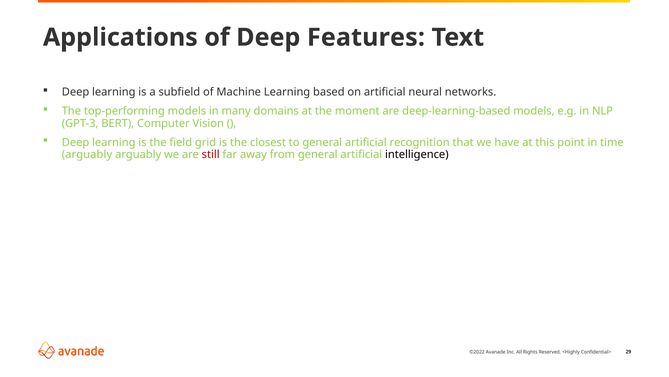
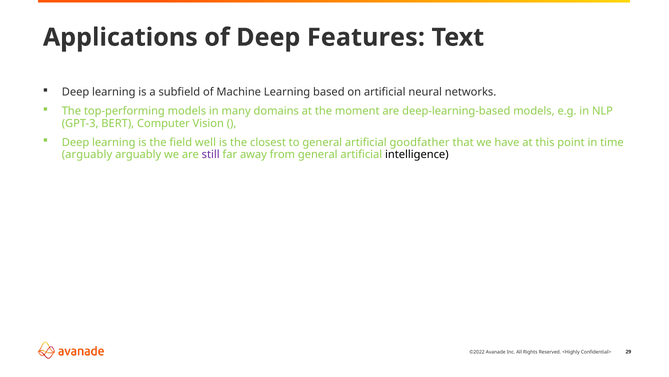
grid: grid -> well
recognition: recognition -> goodfather
still colour: red -> purple
